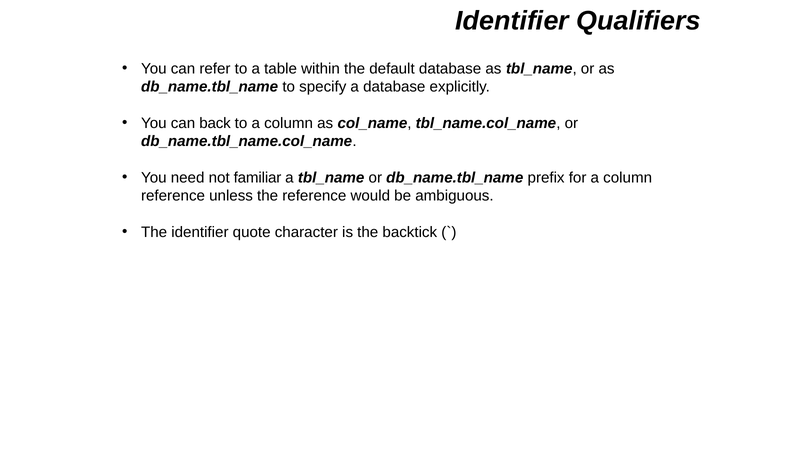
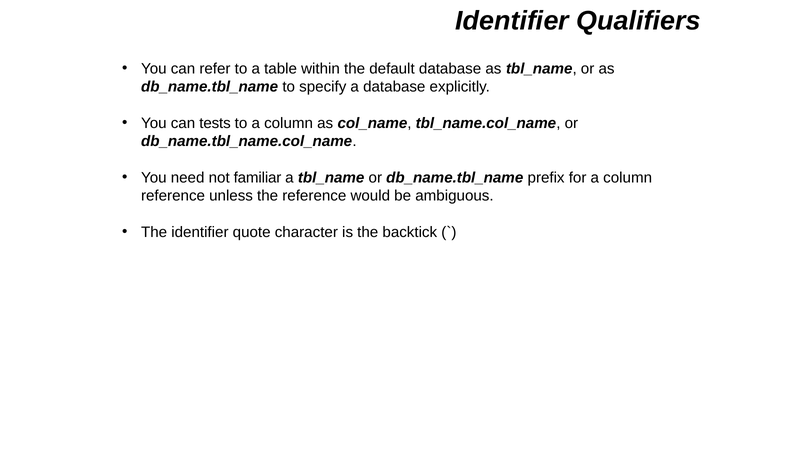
back: back -> tests
